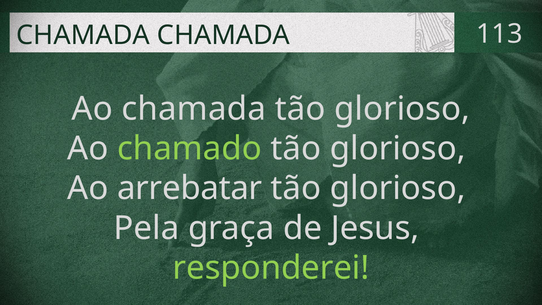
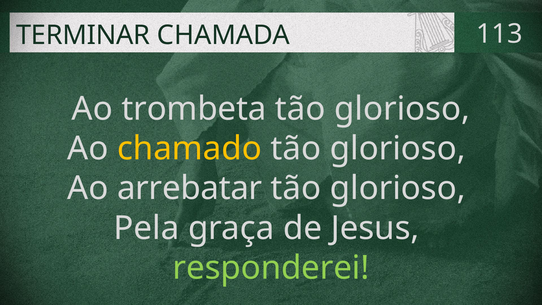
CHAMADA at (83, 35): CHAMADA -> TERMINAR
Ao chamada: chamada -> trombeta
chamado colour: light green -> yellow
